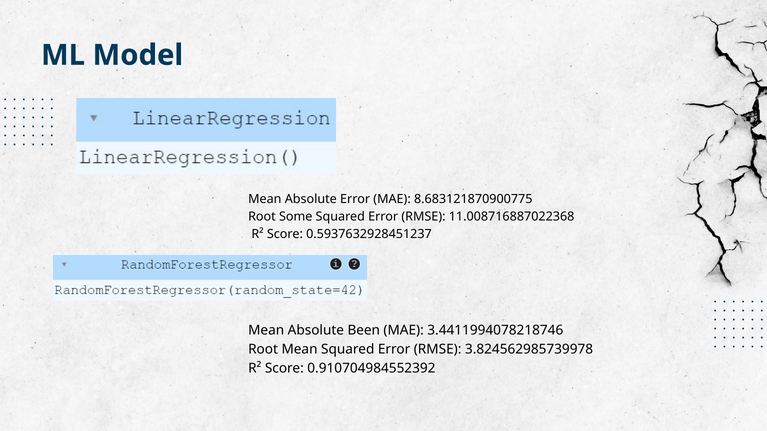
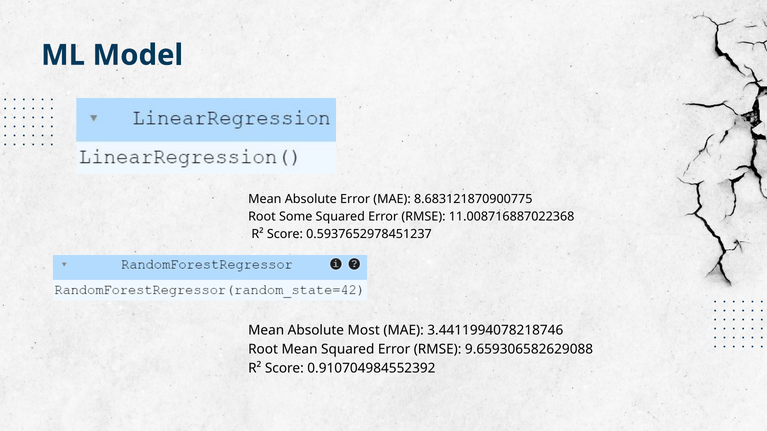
0.5937632928451237: 0.5937632928451237 -> 0.5937652978451237
Been: Been -> Most
3.824562985739978: 3.824562985739978 -> 9.659306582629088
